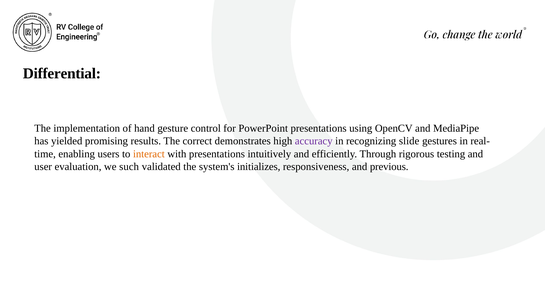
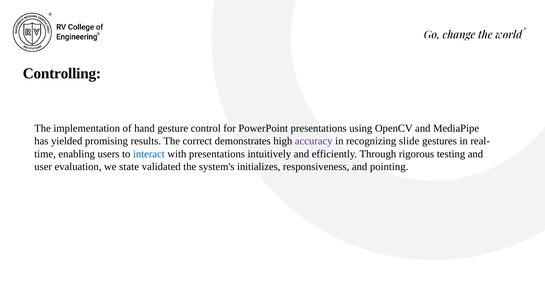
Differential: Differential -> Controlling
interact colour: orange -> blue
such: such -> state
previous: previous -> pointing
